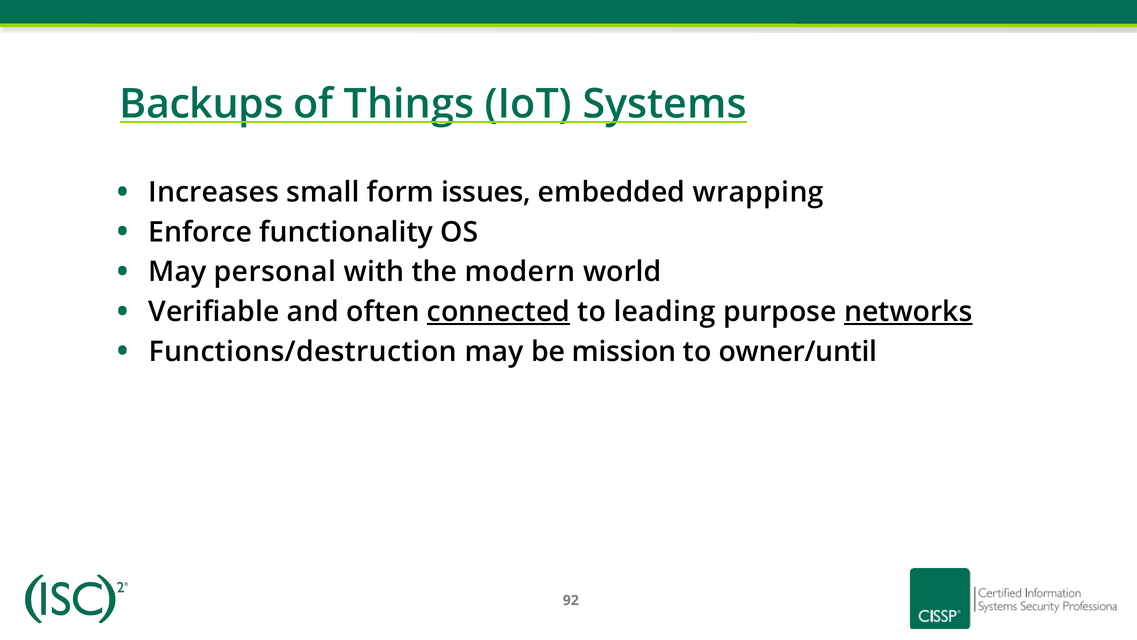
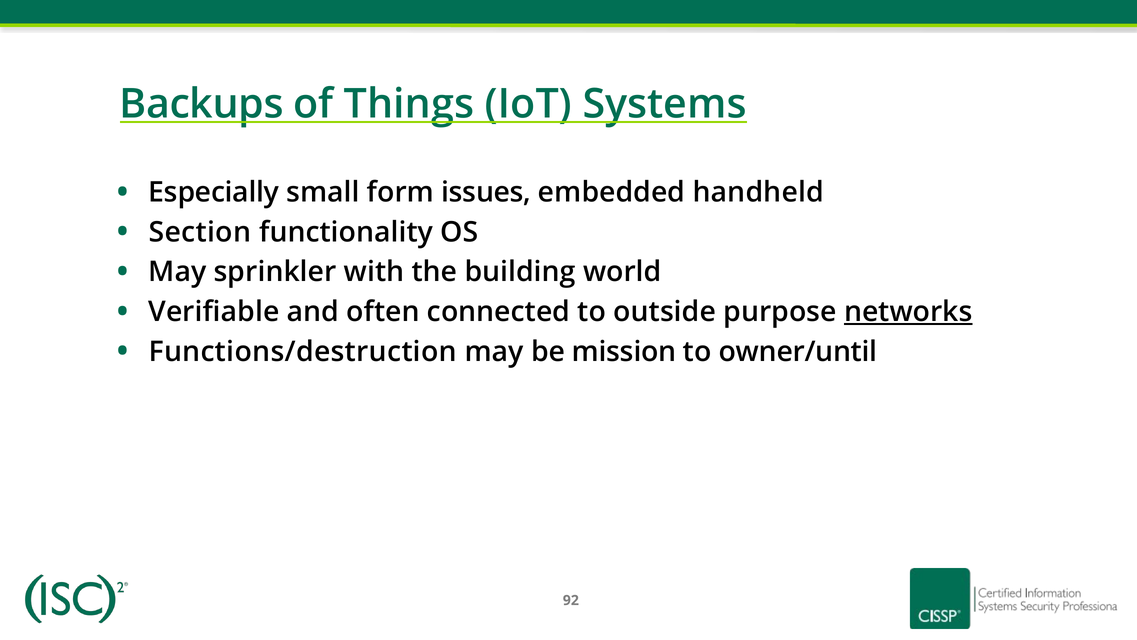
Increases: Increases -> Especially
wrapping: wrapping -> handheld
Enforce: Enforce -> Section
personal: personal -> sprinkler
modern: modern -> building
connected underline: present -> none
leading: leading -> outside
